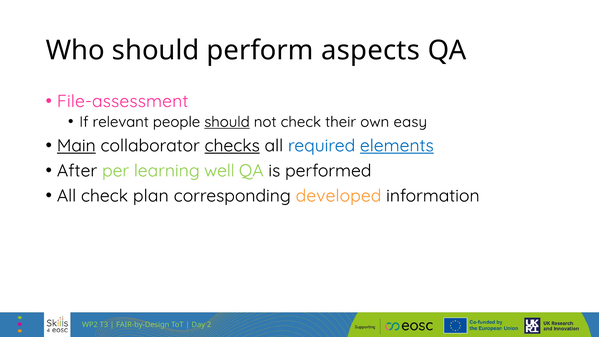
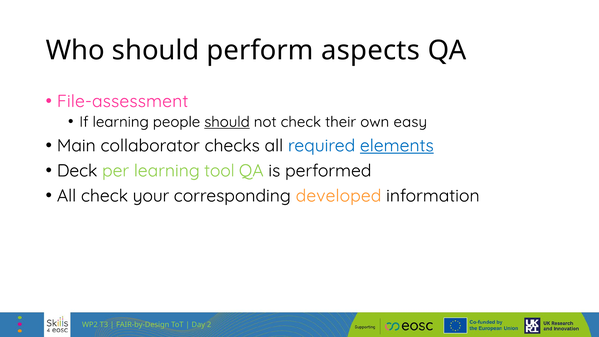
If relevant: relevant -> learning
Main underline: present -> none
checks underline: present -> none
After: After -> Deck
well: well -> tool
plan: plan -> your
